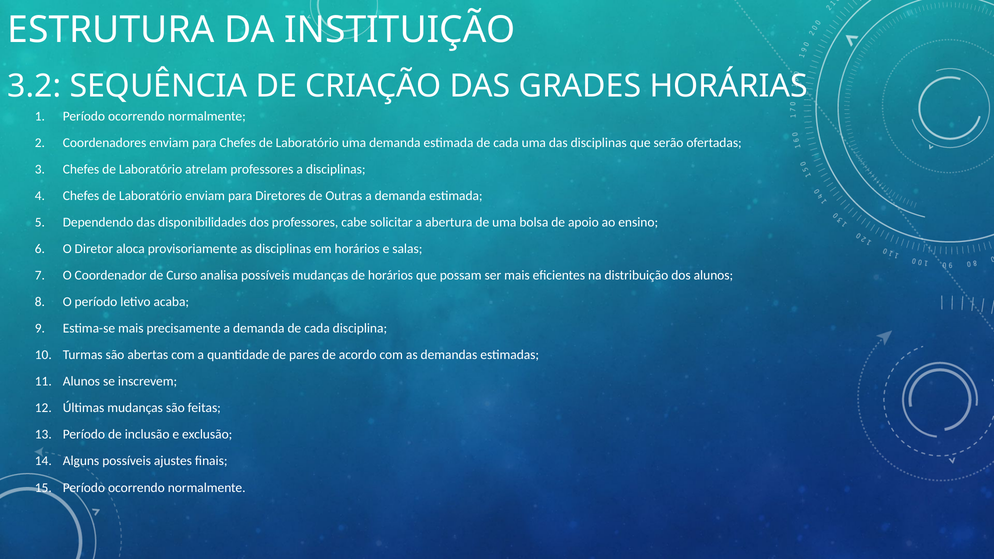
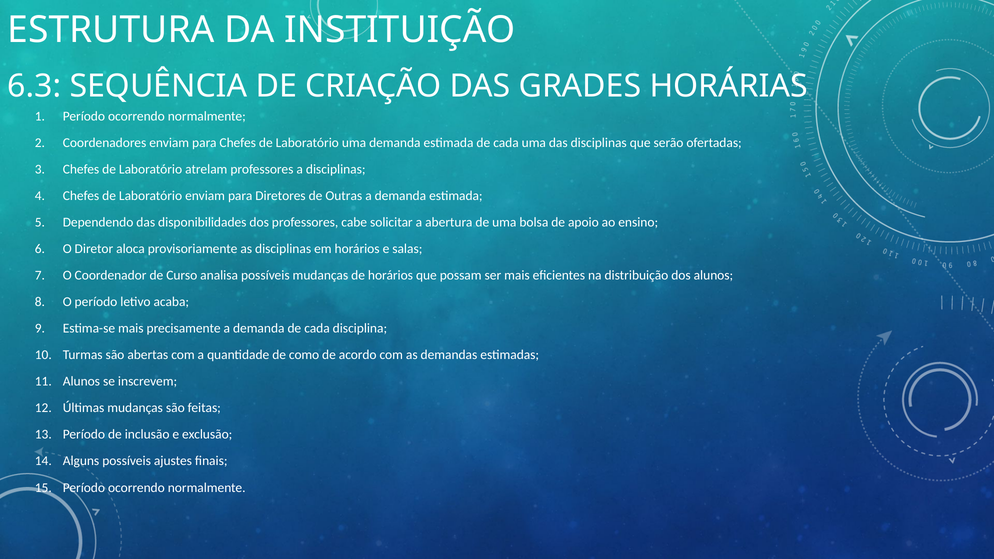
3.2: 3.2 -> 6.3
pares: pares -> como
